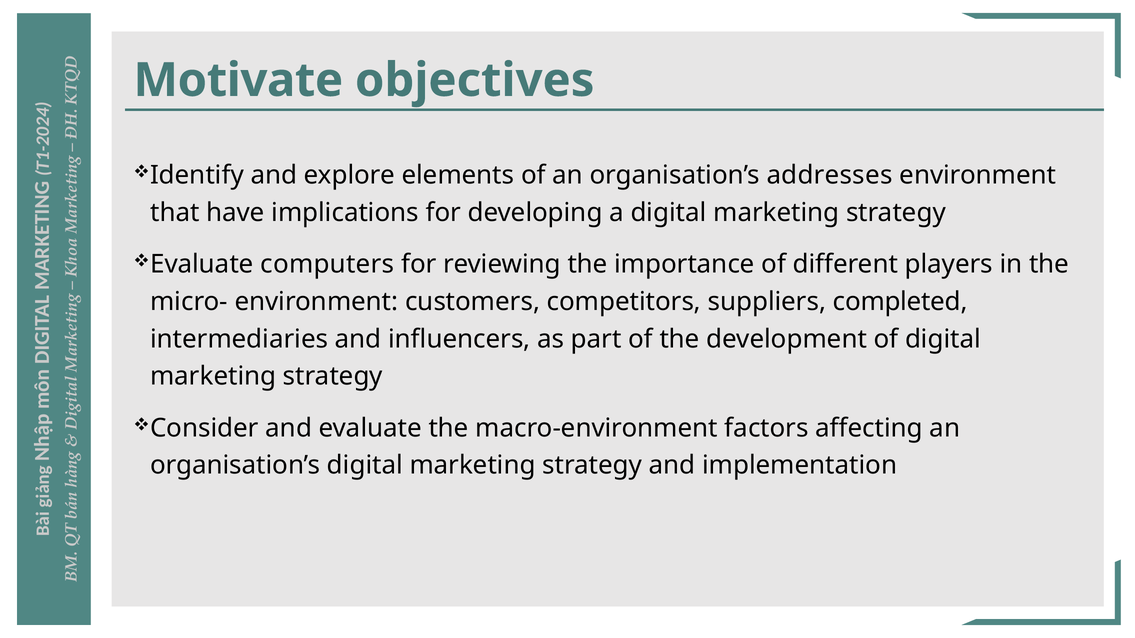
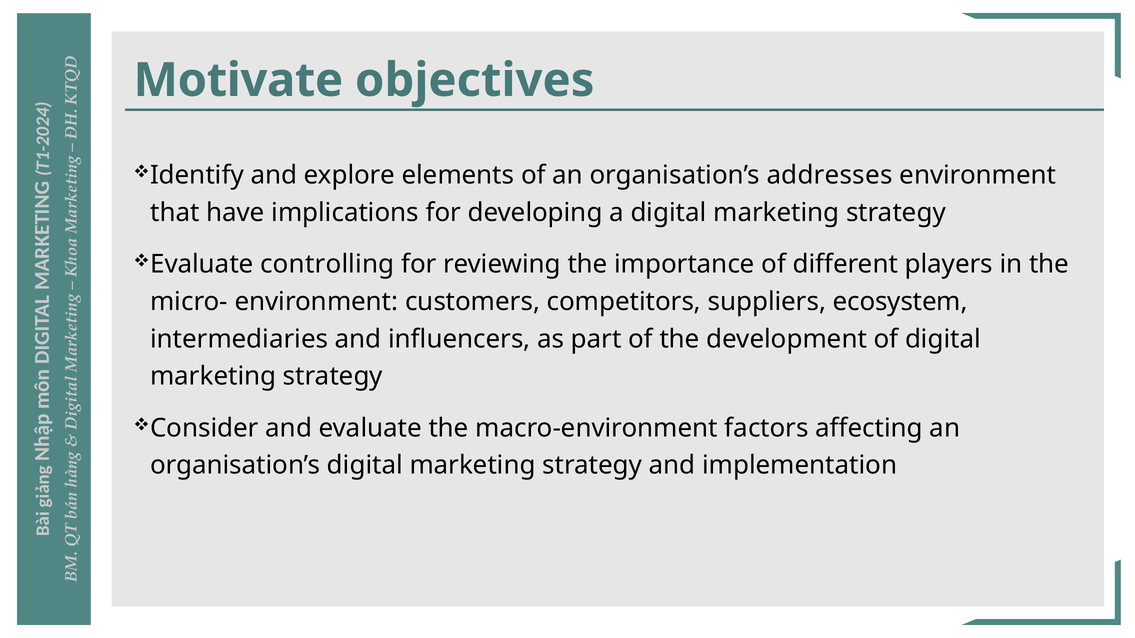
computers: computers -> controlling
completed: completed -> ecosystem
